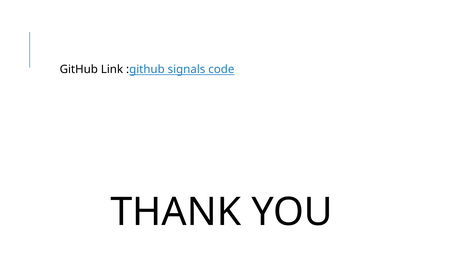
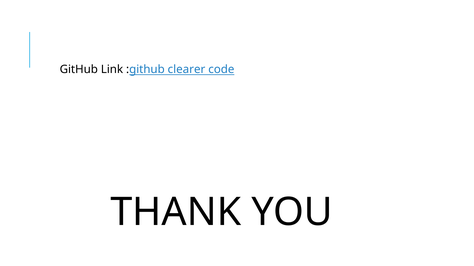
signals: signals -> clearer
